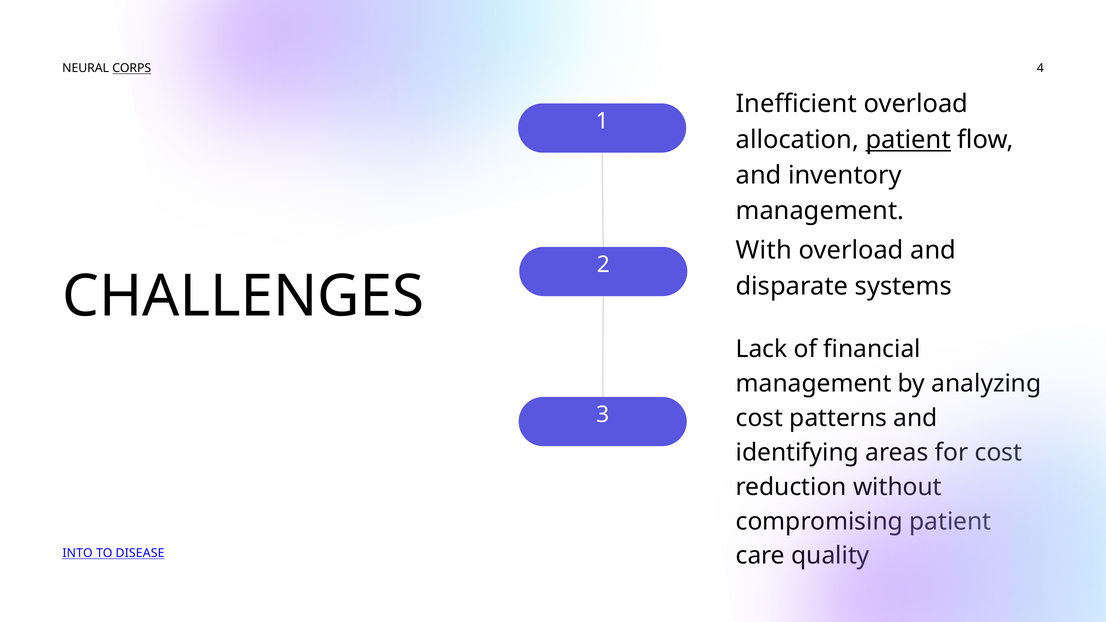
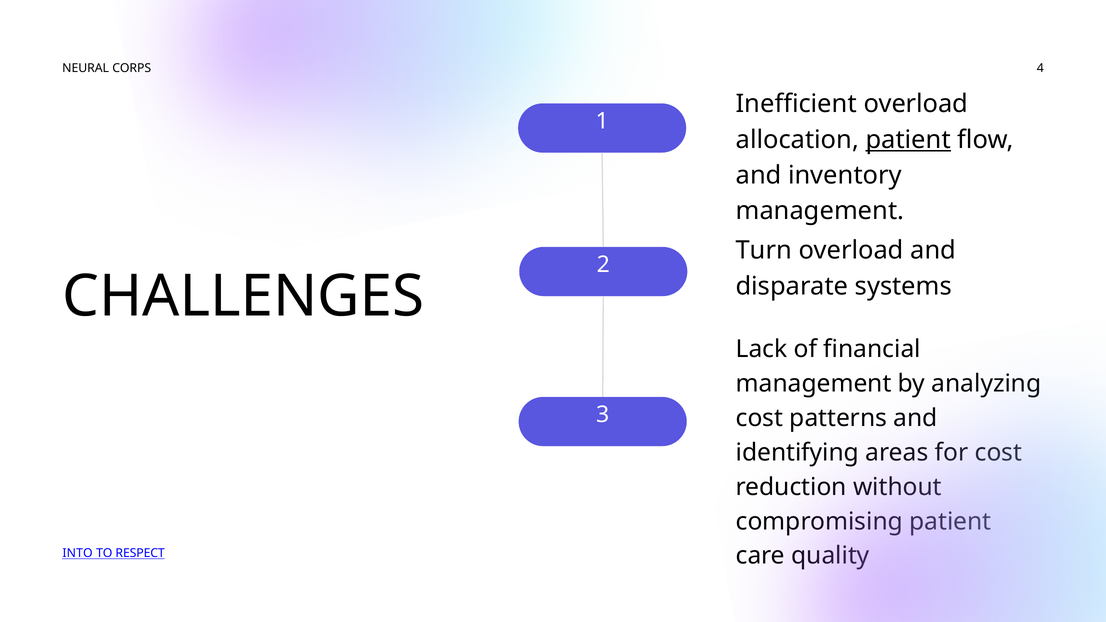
CORPS underline: present -> none
With: With -> Turn
DISEASE: DISEASE -> RESPECT
